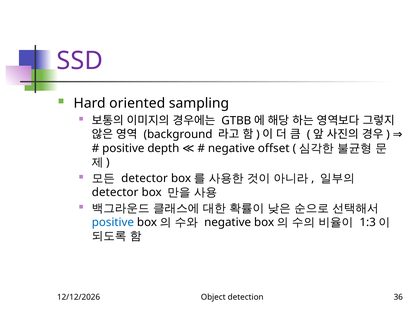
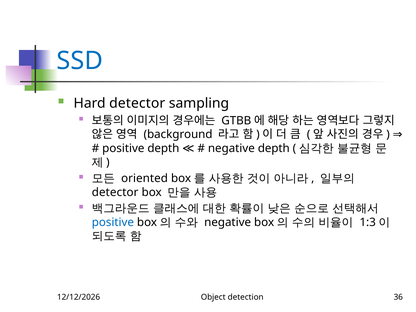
SSD colour: purple -> blue
Hard oriented: oriented -> detector
negative offset: offset -> depth
detector at (145, 178): detector -> oriented
